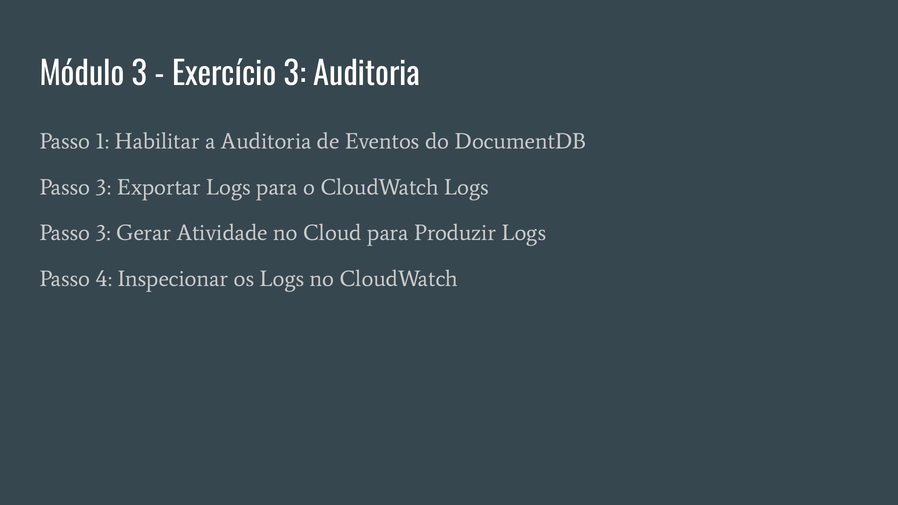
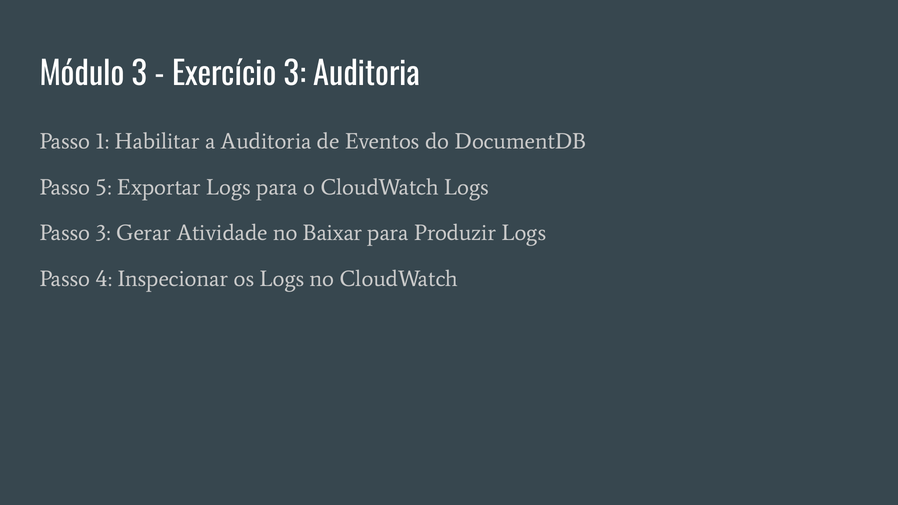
3 at (104, 187): 3 -> 5
Cloud: Cloud -> Baixar
